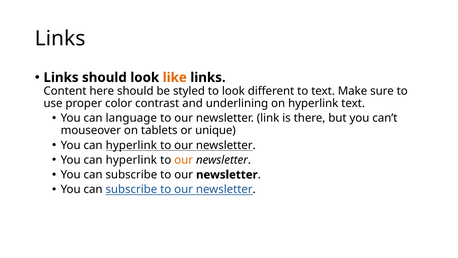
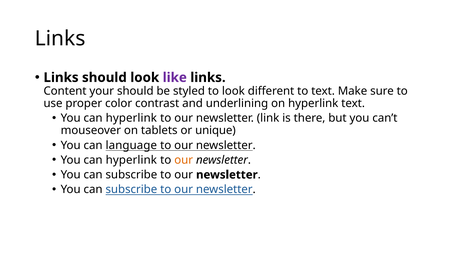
like colour: orange -> purple
here: here -> your
language at (131, 118): language -> hyperlink
hyperlink at (131, 145): hyperlink -> language
